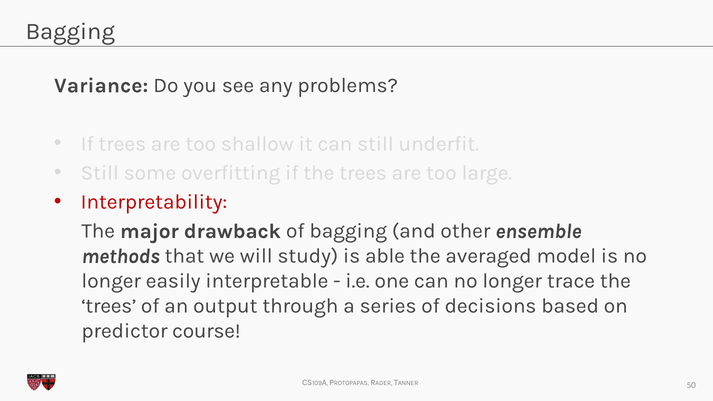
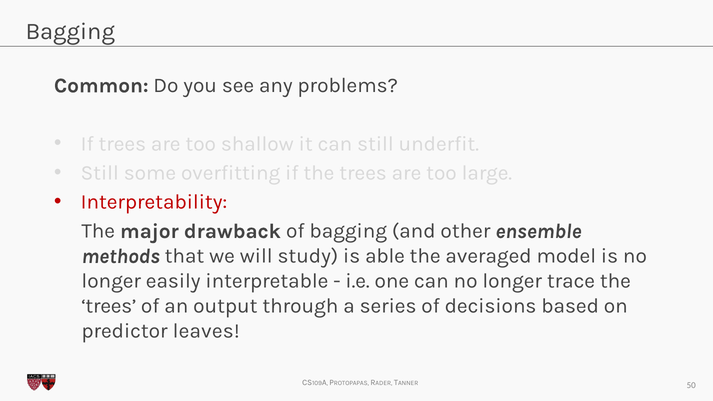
Variance: Variance -> Common
course: course -> leaves
